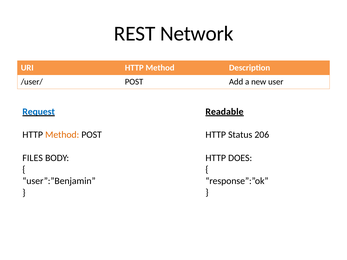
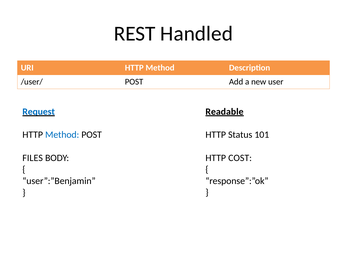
Network: Network -> Handled
206: 206 -> 101
Method at (62, 135) colour: orange -> blue
DOES: DOES -> COST
